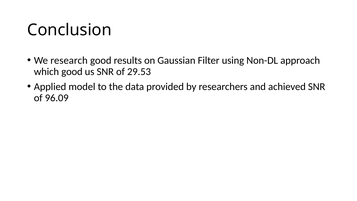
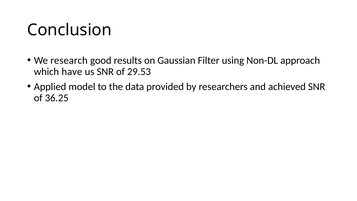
which good: good -> have
96.09: 96.09 -> 36.25
